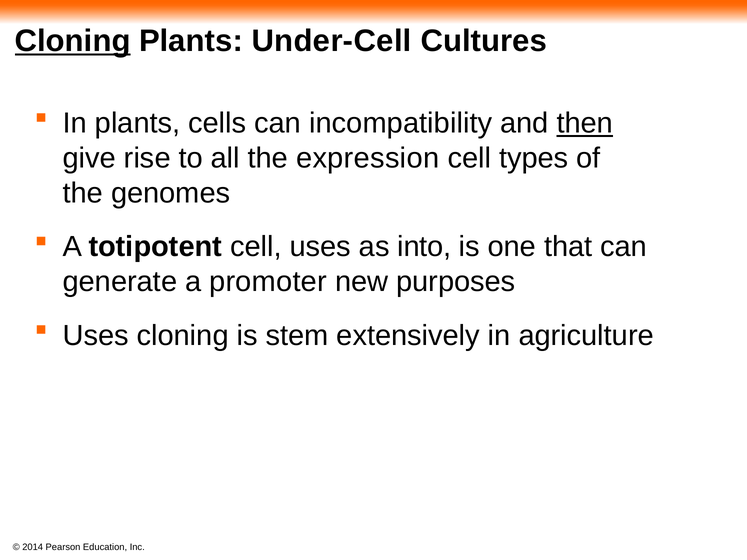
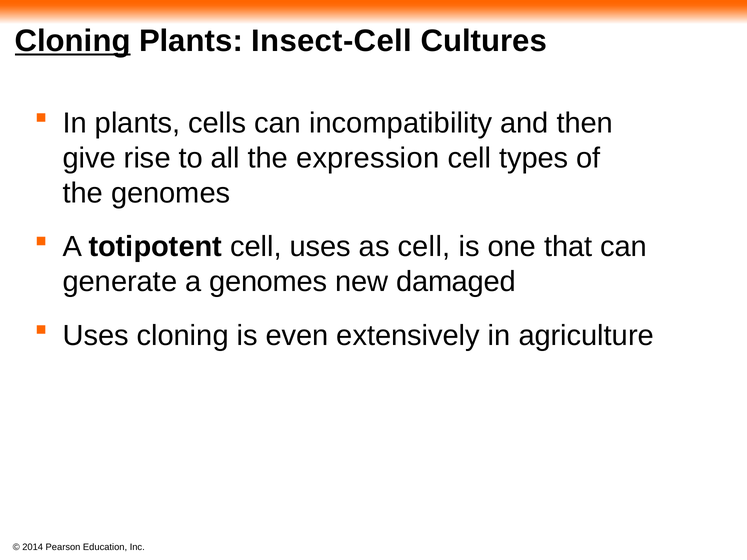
Under-Cell: Under-Cell -> Insect-Cell
then underline: present -> none
as into: into -> cell
a promoter: promoter -> genomes
purposes: purposes -> damaged
stem: stem -> even
